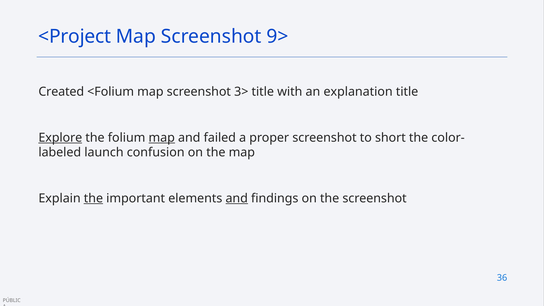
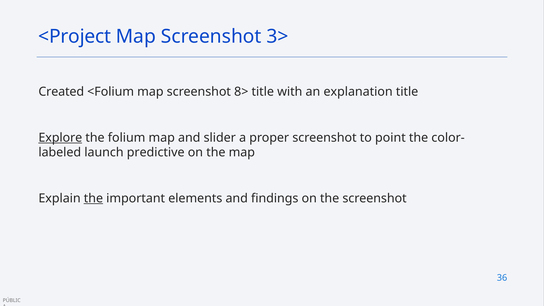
9>: 9> -> 3>
3>: 3> -> 8>
map at (162, 138) underline: present -> none
failed: failed -> slider
short: short -> point
confusion: confusion -> predictive
and at (237, 198) underline: present -> none
